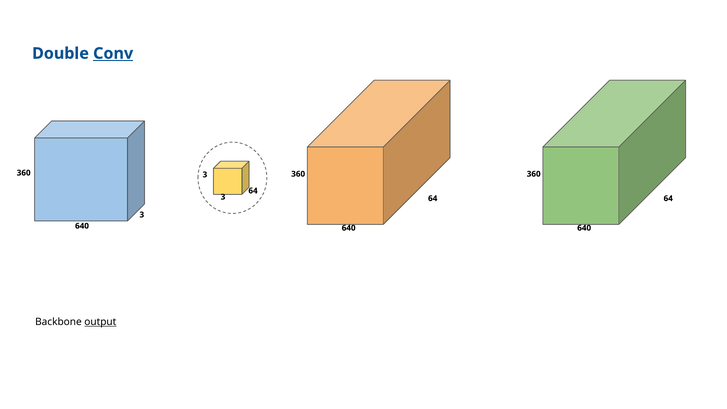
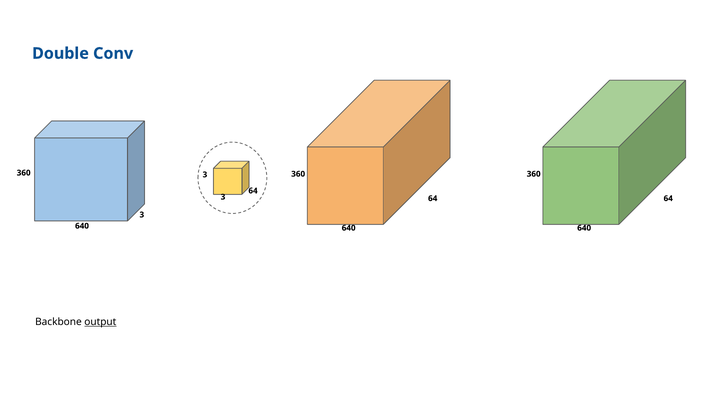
Conv underline: present -> none
